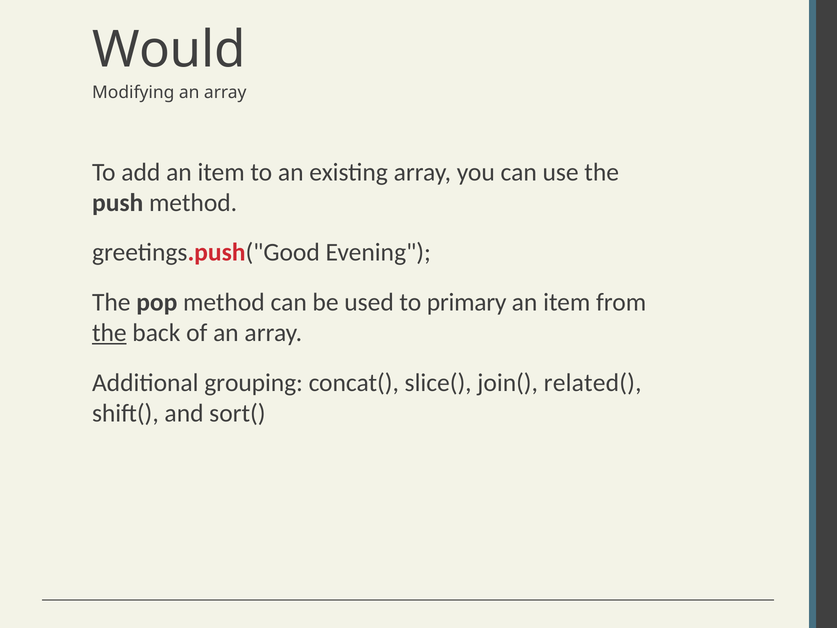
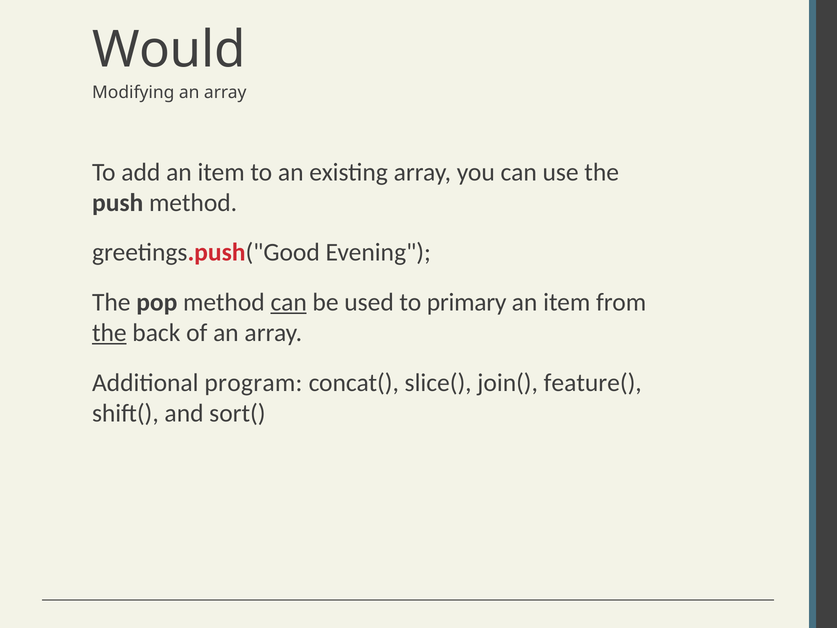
can at (289, 302) underline: none -> present
grouping: grouping -> program
related(: related( -> feature(
